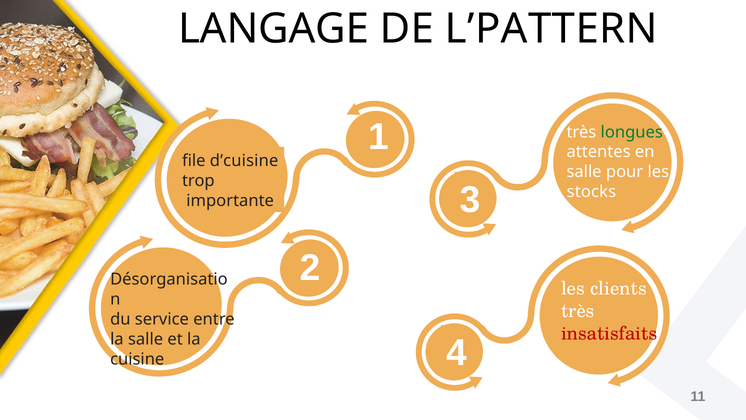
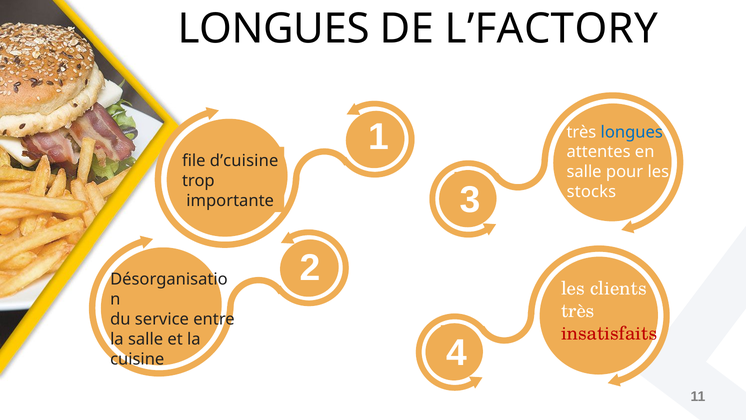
LANGAGE at (274, 29): LANGAGE -> LONGUES
L’PATTERN: L’PATTERN -> L’FACTORY
longues at (632, 132) colour: green -> blue
